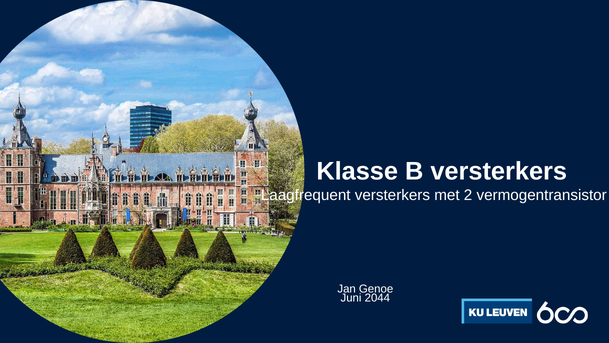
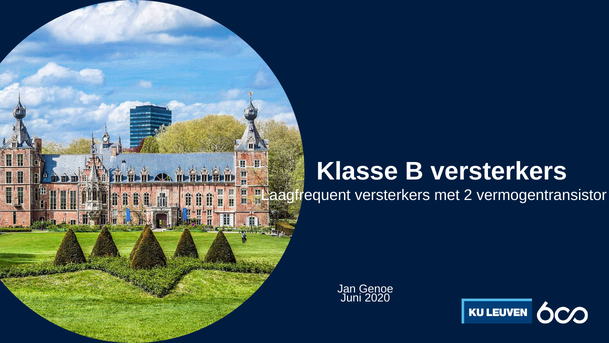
2044: 2044 -> 2020
